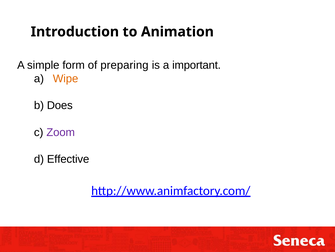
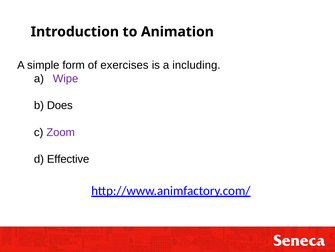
preparing: preparing -> exercises
important: important -> including
Wipe colour: orange -> purple
